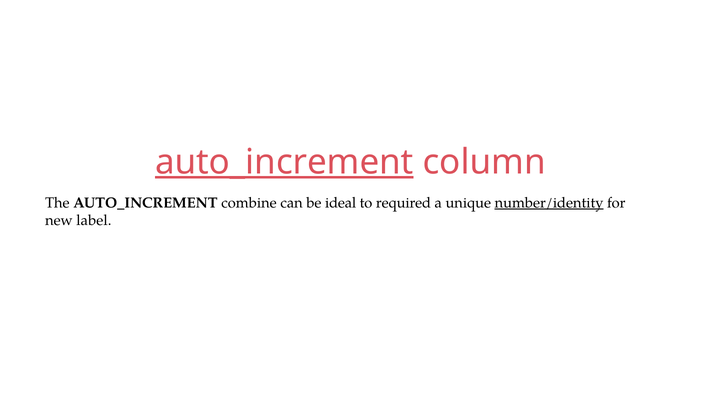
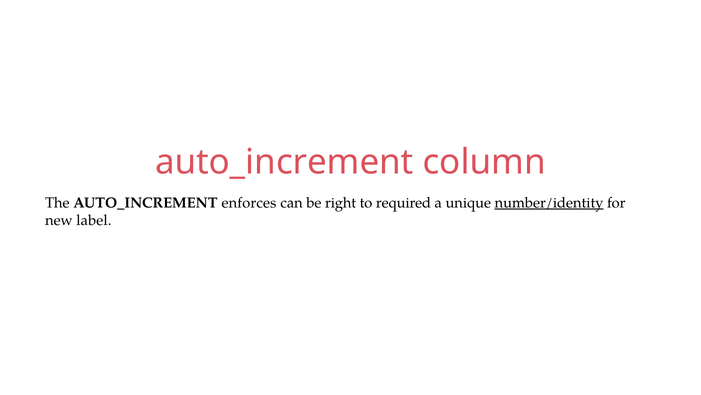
auto_increment at (284, 162) underline: present -> none
combine: combine -> enforces
ideal: ideal -> right
